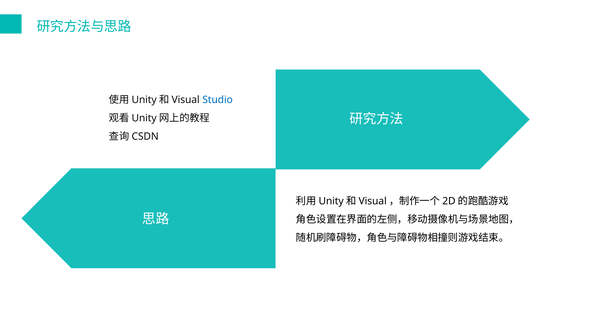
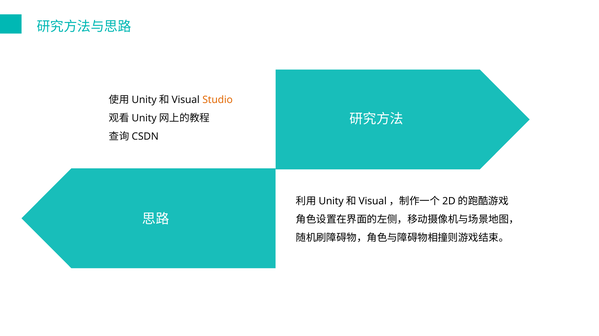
Studio colour: blue -> orange
